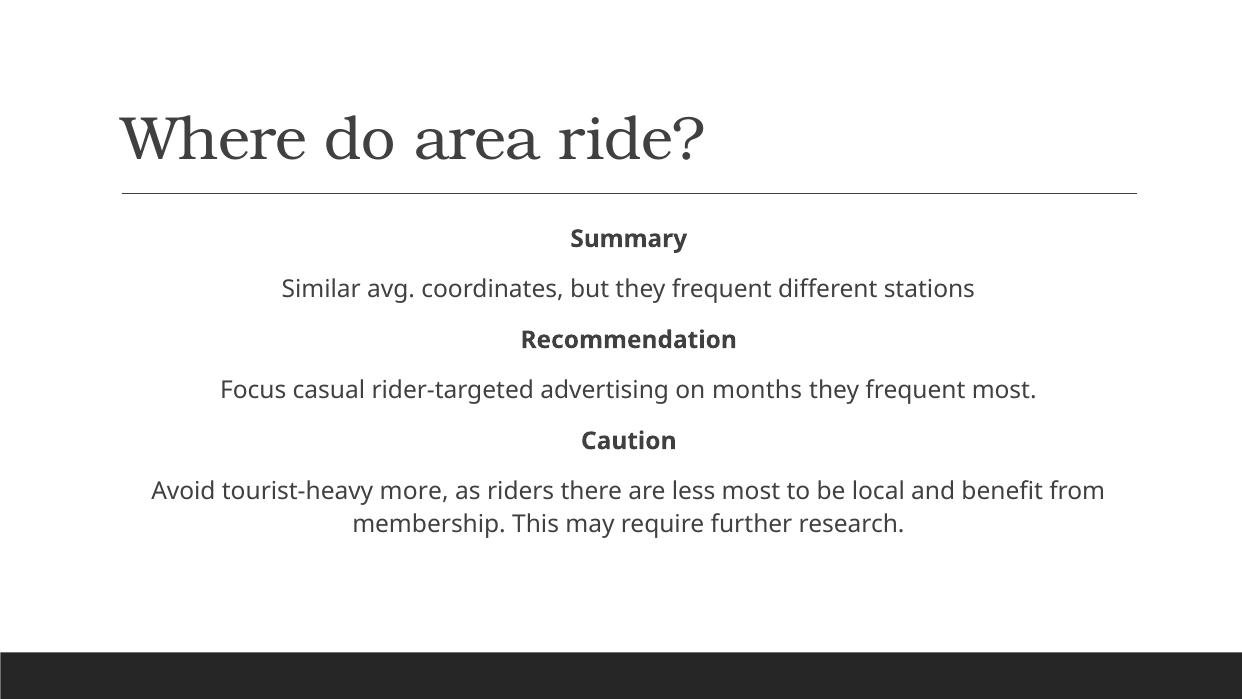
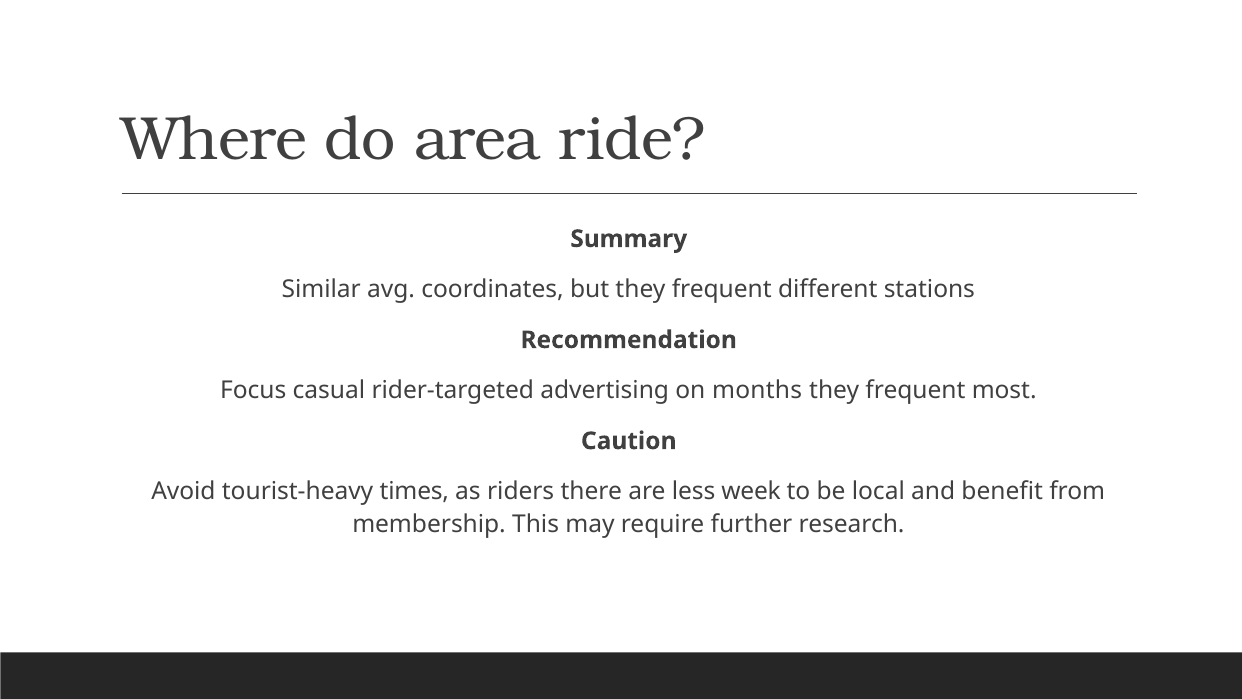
more: more -> times
less most: most -> week
